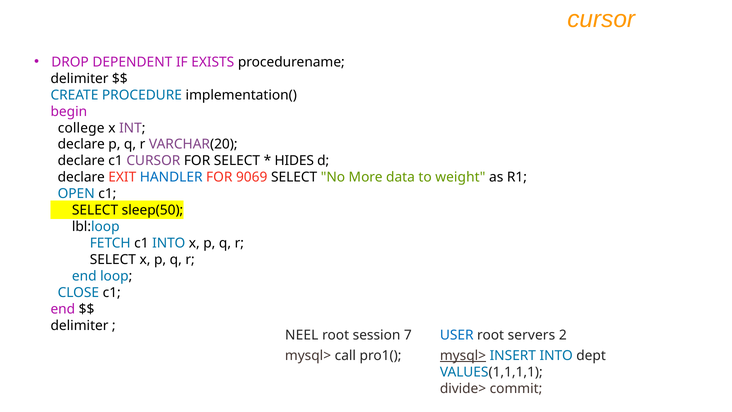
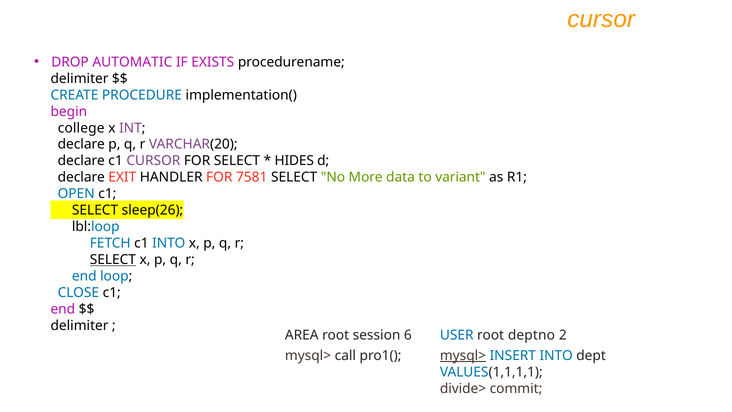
DEPENDENT: DEPENDENT -> AUTOMATIC
HANDLER colour: blue -> black
9069: 9069 -> 7581
weight: weight -> variant
sleep(50: sleep(50 -> sleep(26
SELECT at (113, 260) underline: none -> present
NEEL: NEEL -> AREA
7: 7 -> 6
servers: servers -> deptno
